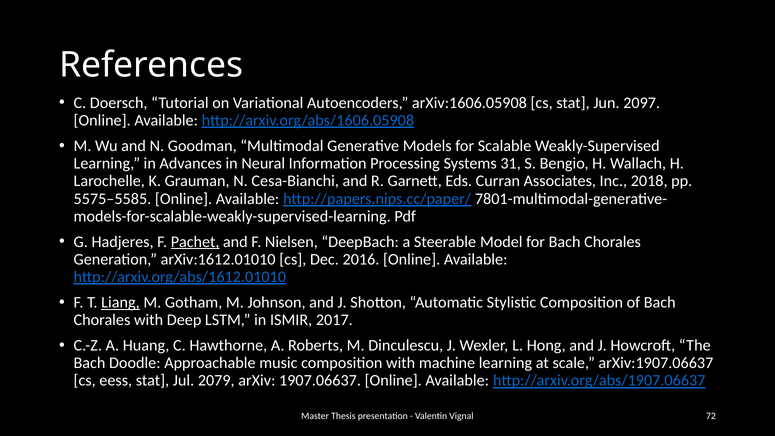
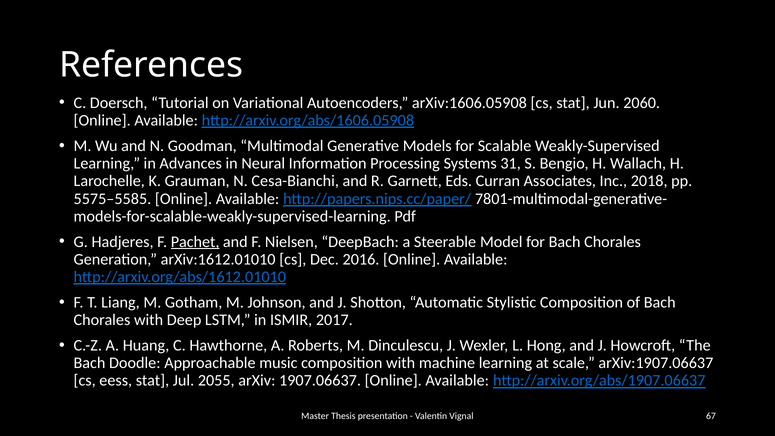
2097: 2097 -> 2060
Liang underline: present -> none
2079: 2079 -> 2055
72: 72 -> 67
